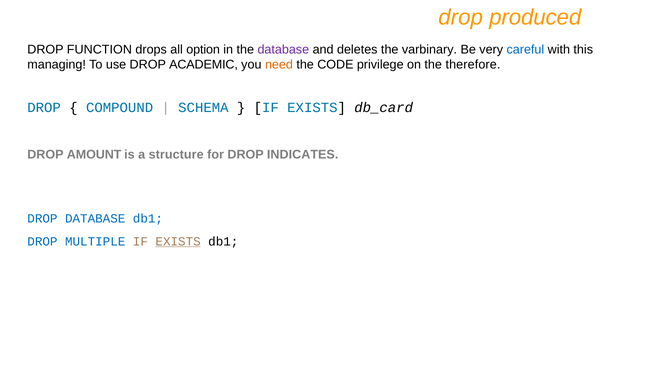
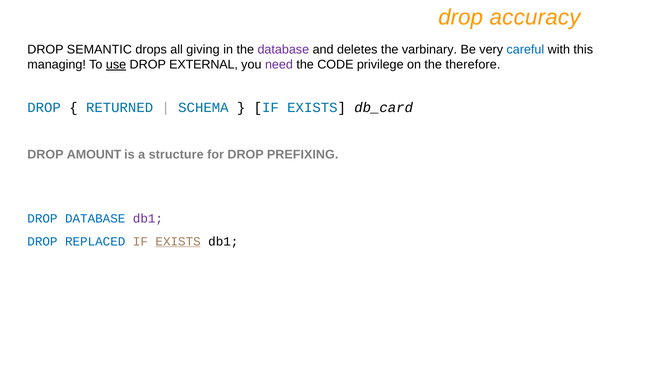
produced: produced -> accuracy
FUNCTION: FUNCTION -> SEMANTIC
option: option -> giving
use underline: none -> present
ACADEMIC: ACADEMIC -> EXTERNAL
need colour: orange -> purple
COMPOUND: COMPOUND -> RETURNED
INDICATES: INDICATES -> PREFIXING
db1 at (148, 219) colour: blue -> purple
MULTIPLE: MULTIPLE -> REPLACED
